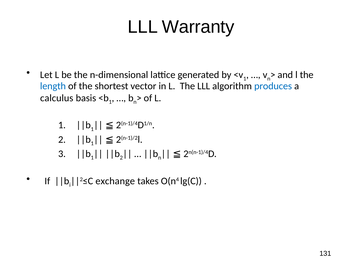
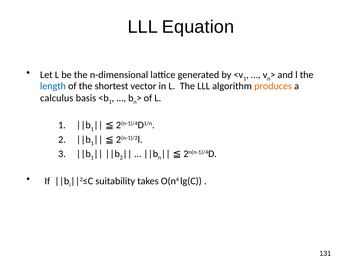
Warranty: Warranty -> Equation
produces colour: blue -> orange
exchange: exchange -> suitability
